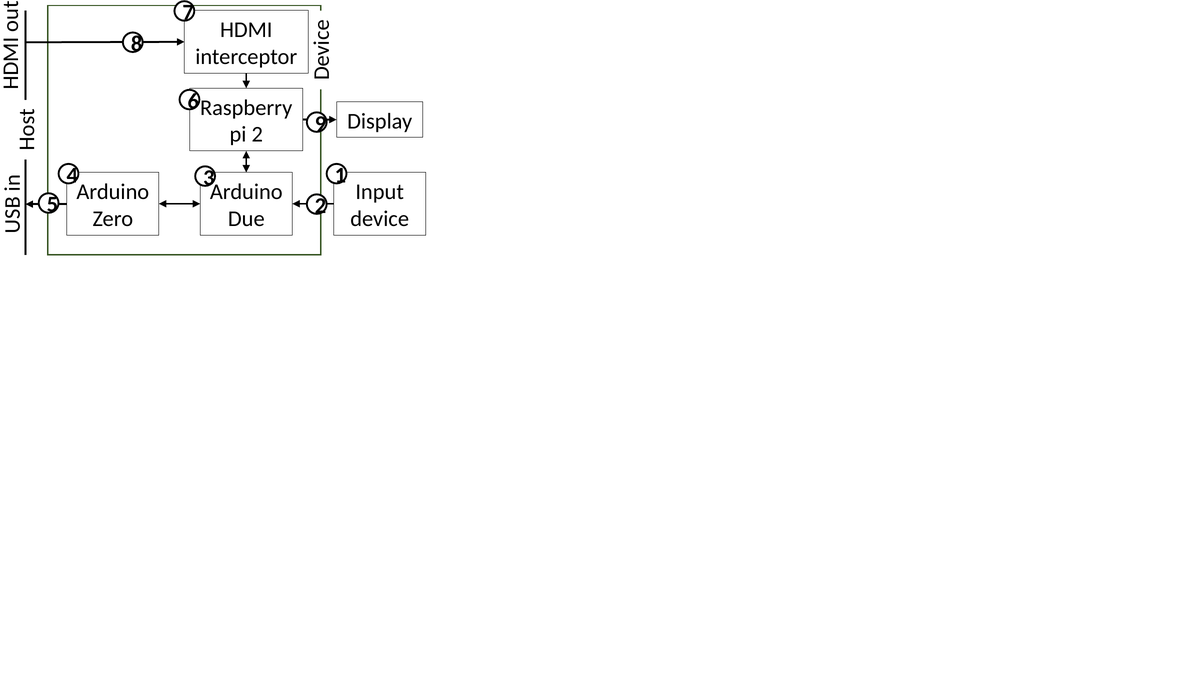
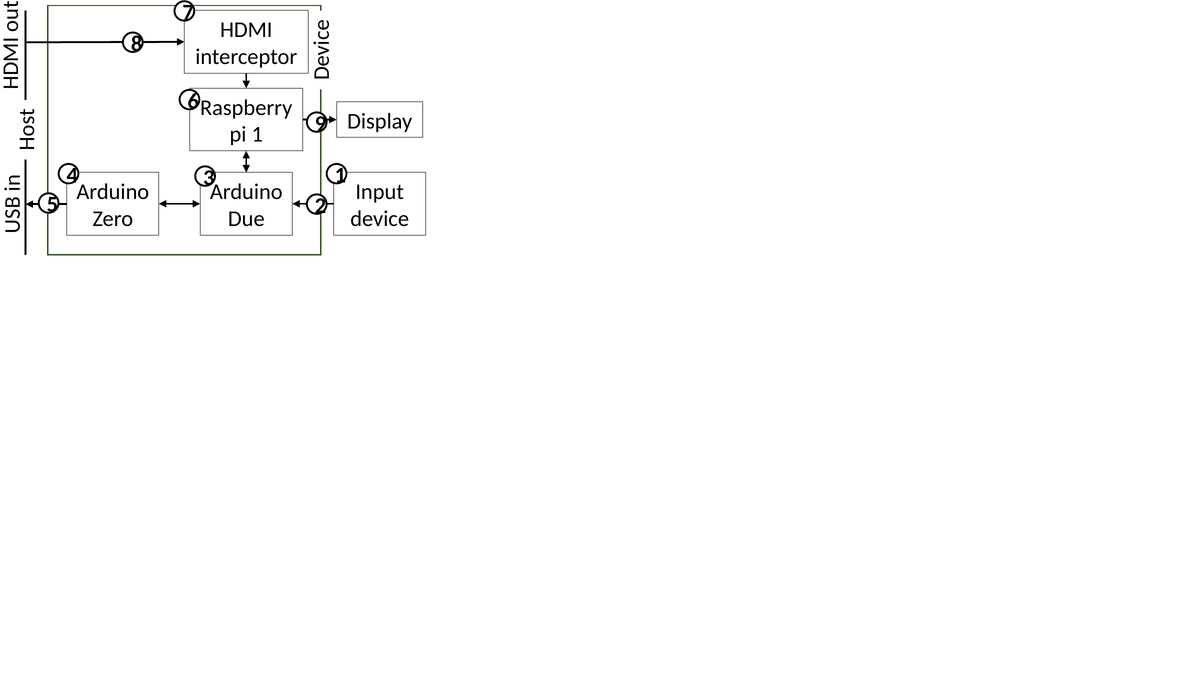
pi 2: 2 -> 1
